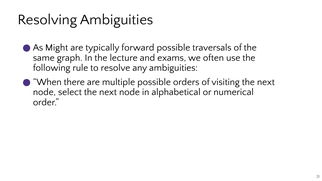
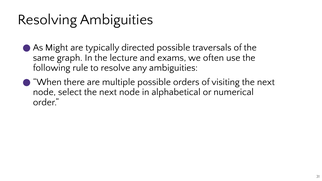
forward: forward -> directed
